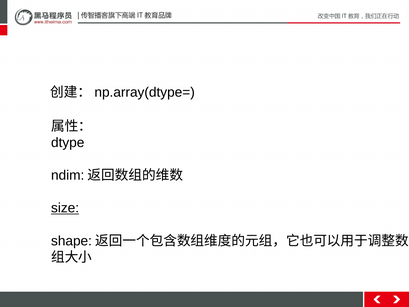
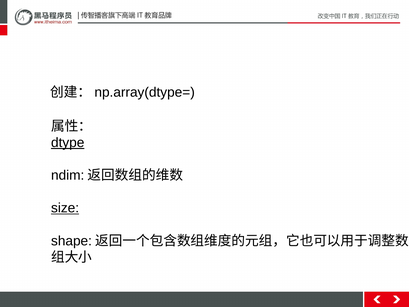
dtype underline: none -> present
